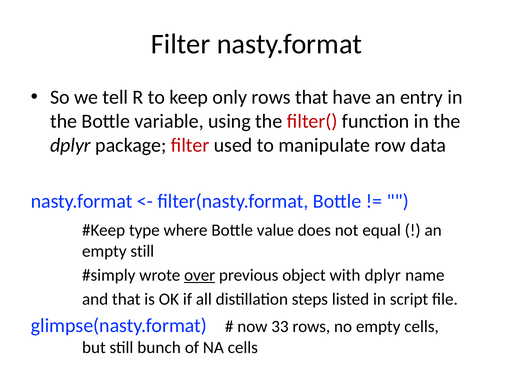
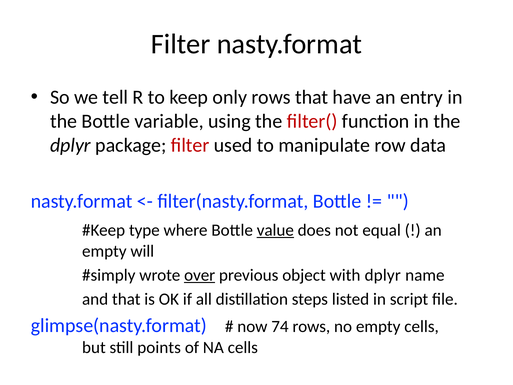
value underline: none -> present
empty still: still -> will
33: 33 -> 74
bunch: bunch -> points
